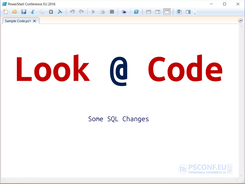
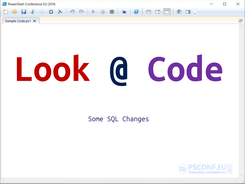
Code colour: red -> purple
